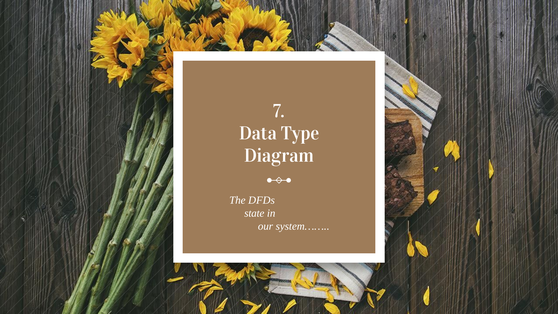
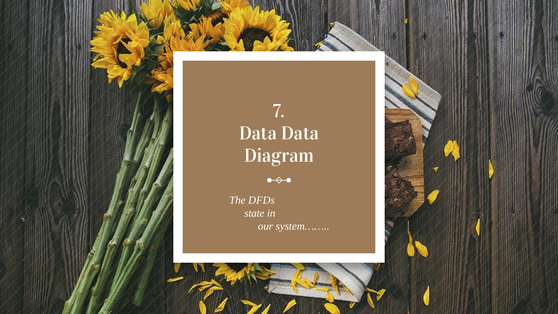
Data Type: Type -> Data
